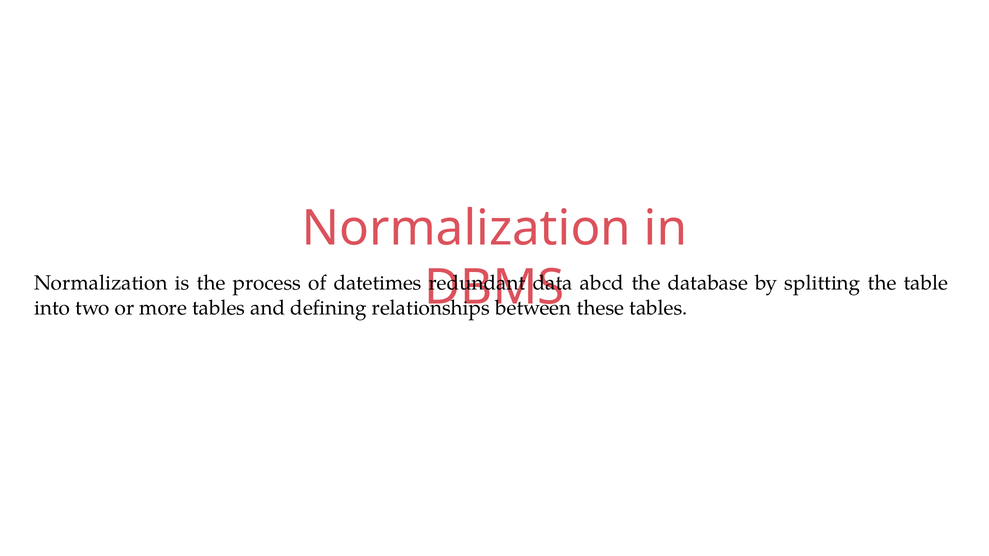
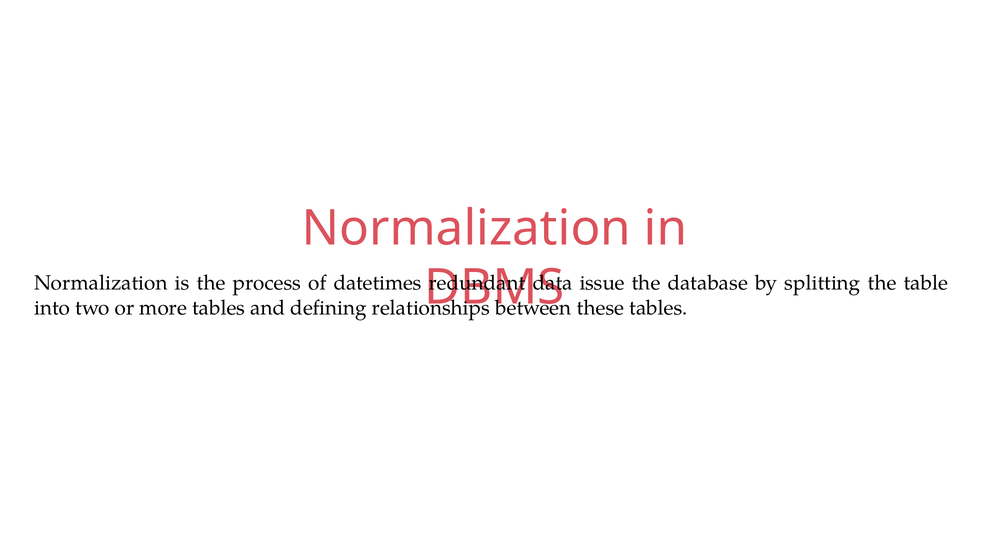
abcd: abcd -> issue
